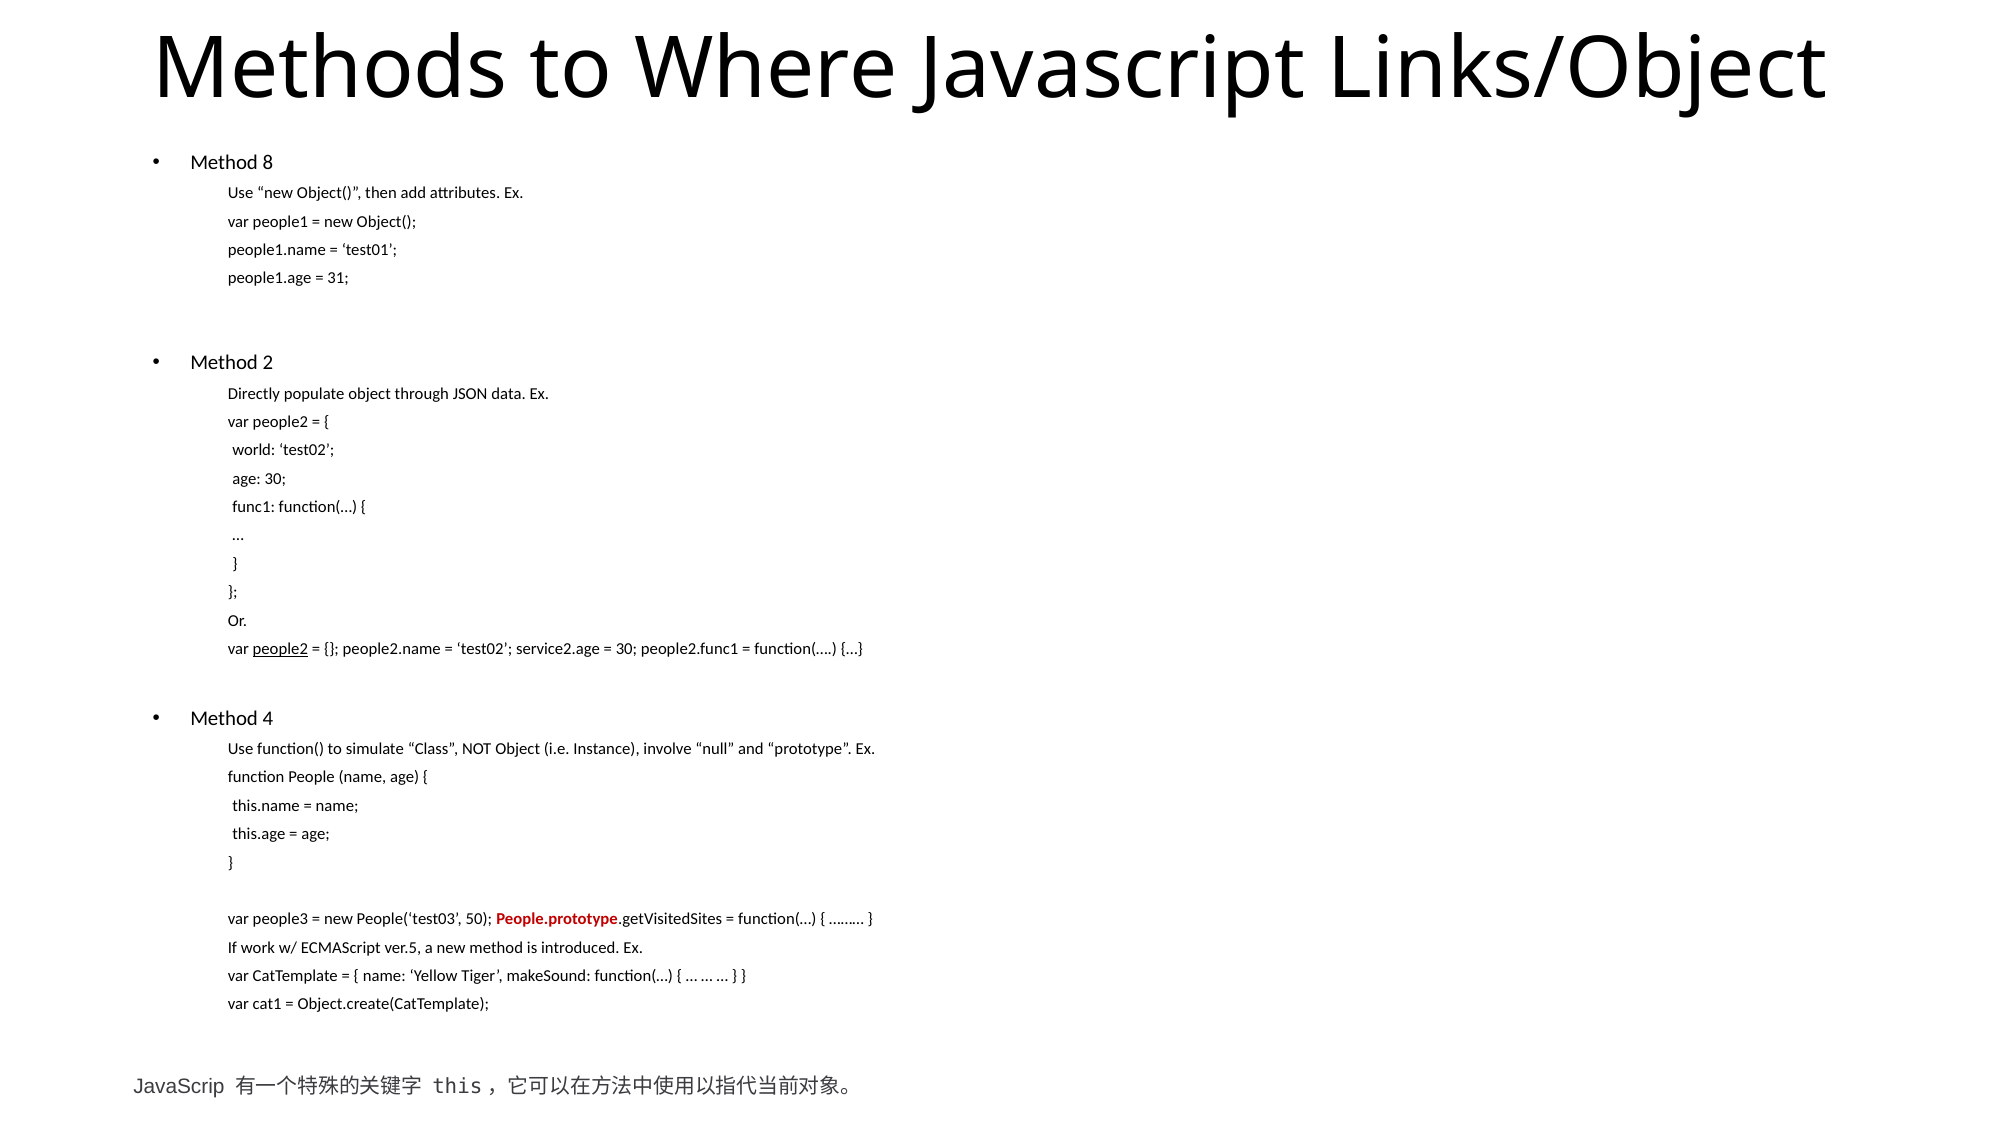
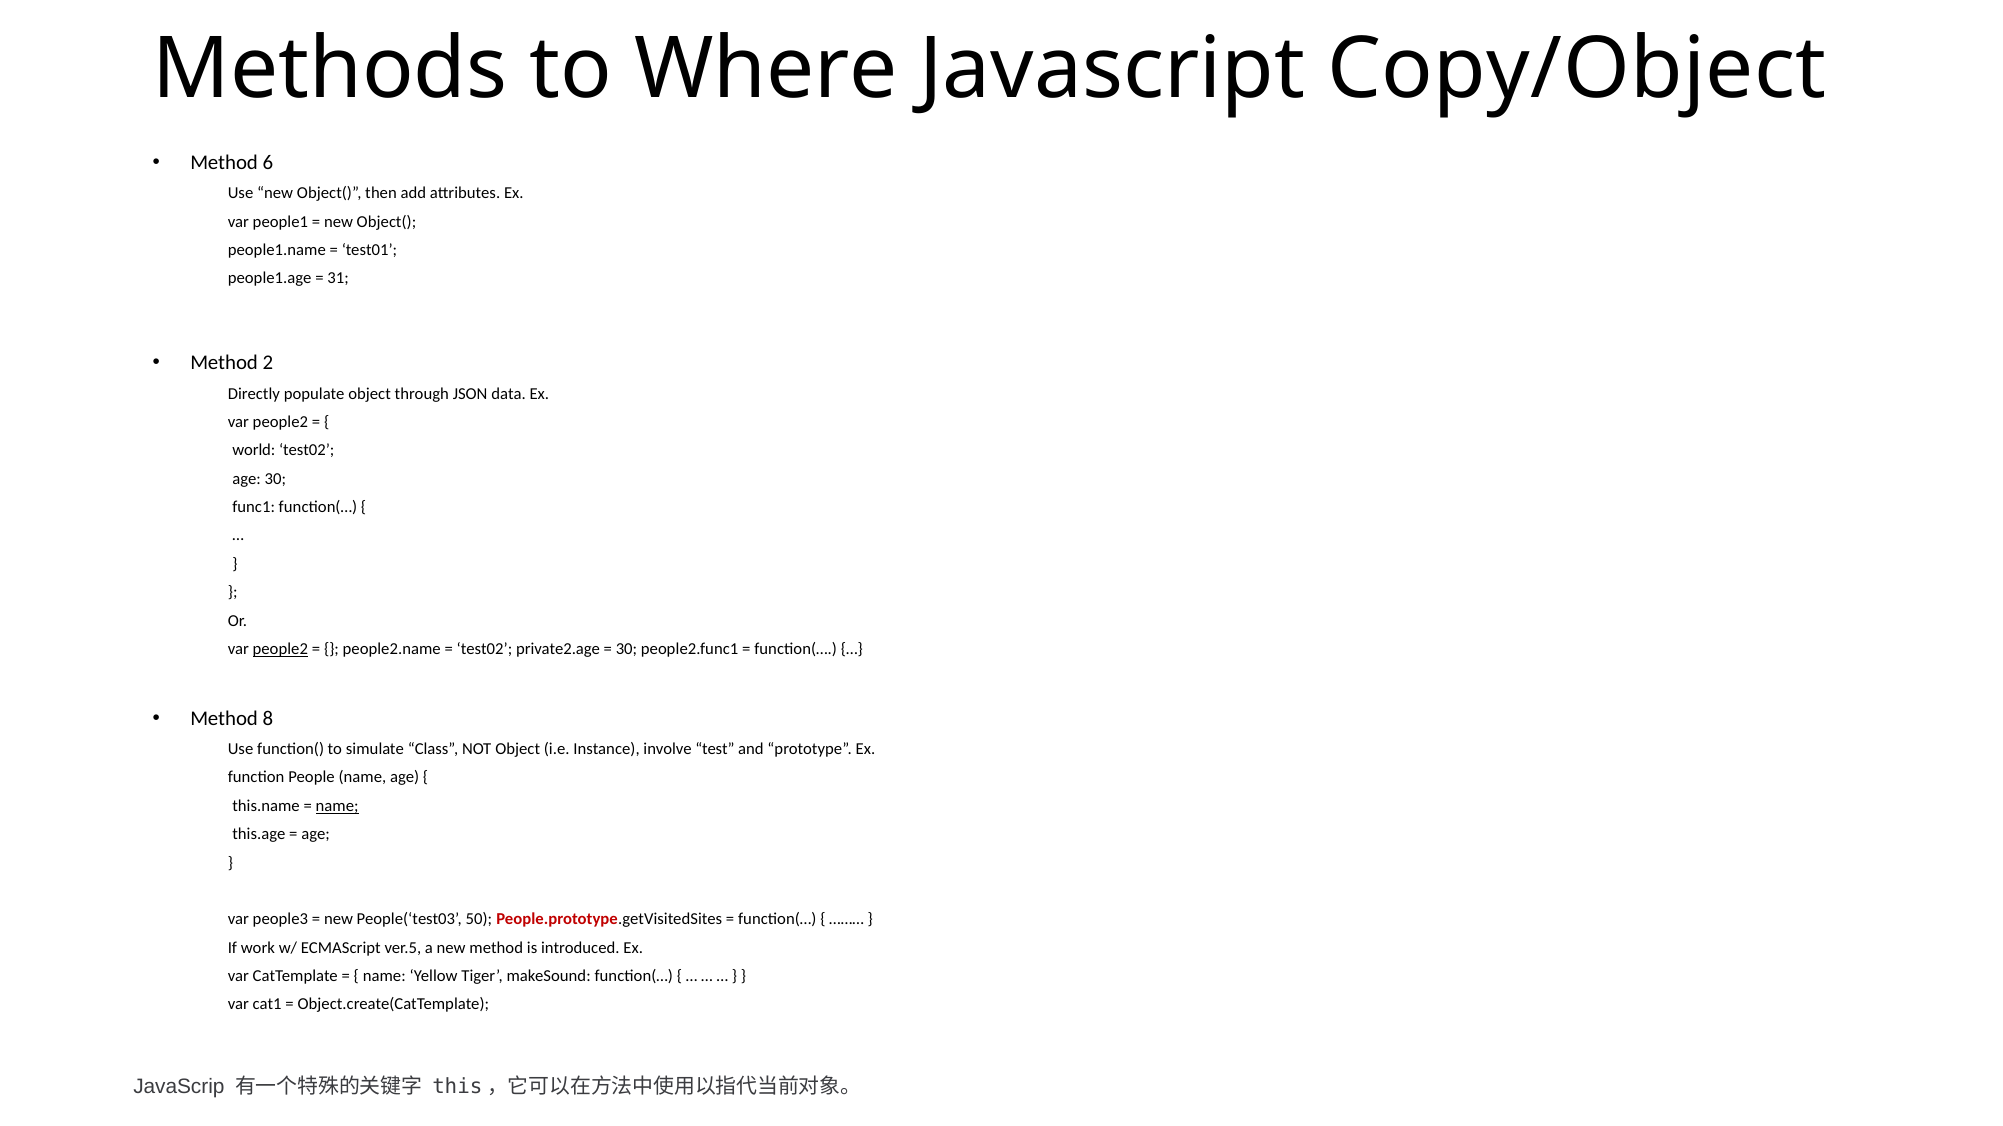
Links/Object: Links/Object -> Copy/Object
8: 8 -> 6
service2.age: service2.age -> private2.age
4: 4 -> 8
null: null -> test
name at (337, 806) underline: none -> present
